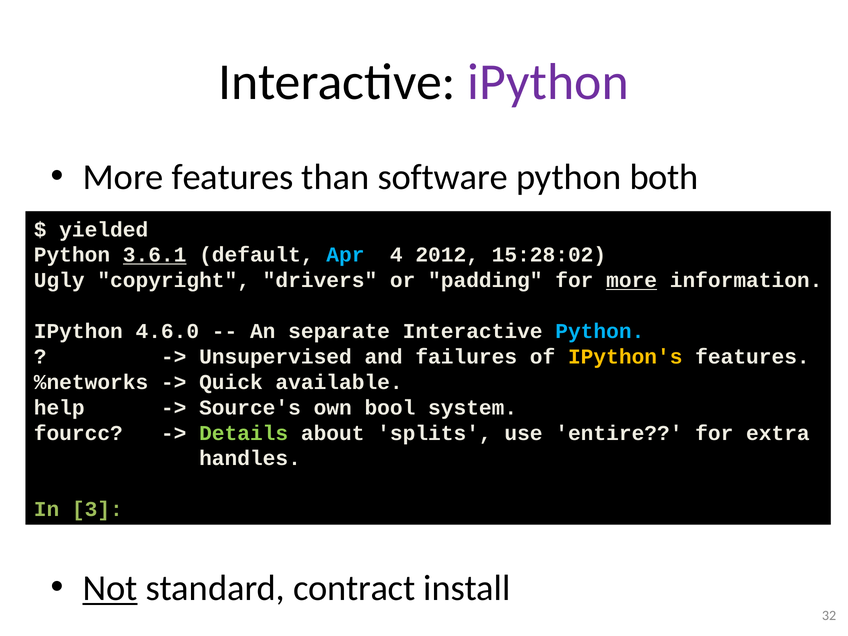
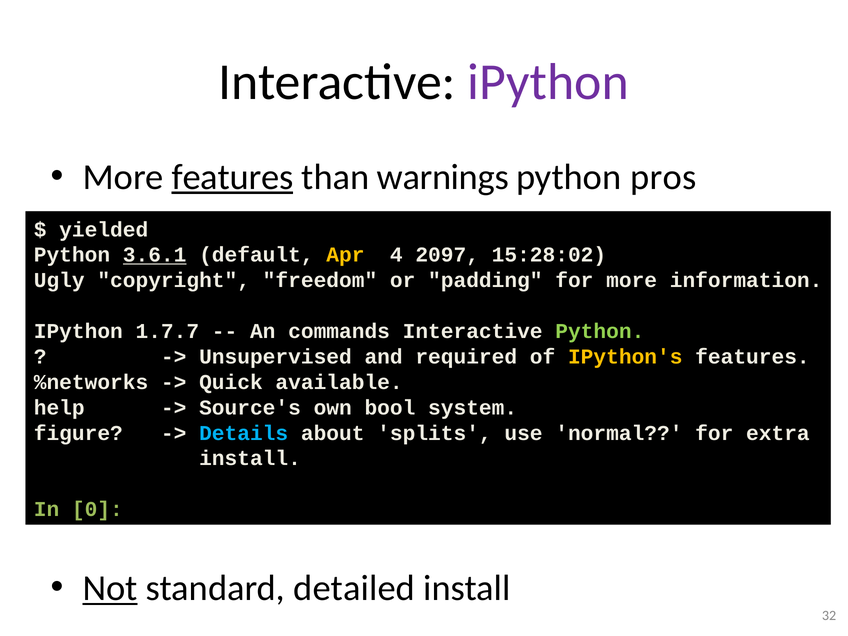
features at (233, 177) underline: none -> present
software: software -> warnings
both: both -> pros
Apr colour: light blue -> yellow
2012: 2012 -> 2097
drivers: drivers -> freedom
more at (632, 280) underline: present -> none
4.6.0: 4.6.0 -> 1.7.7
separate: separate -> commands
Python at (600, 331) colour: light blue -> light green
failures: failures -> required
fourcc: fourcc -> figure
Details colour: light green -> light blue
entire: entire -> normal
handles at (250, 458): handles -> install
3: 3 -> 0
contract: contract -> detailed
